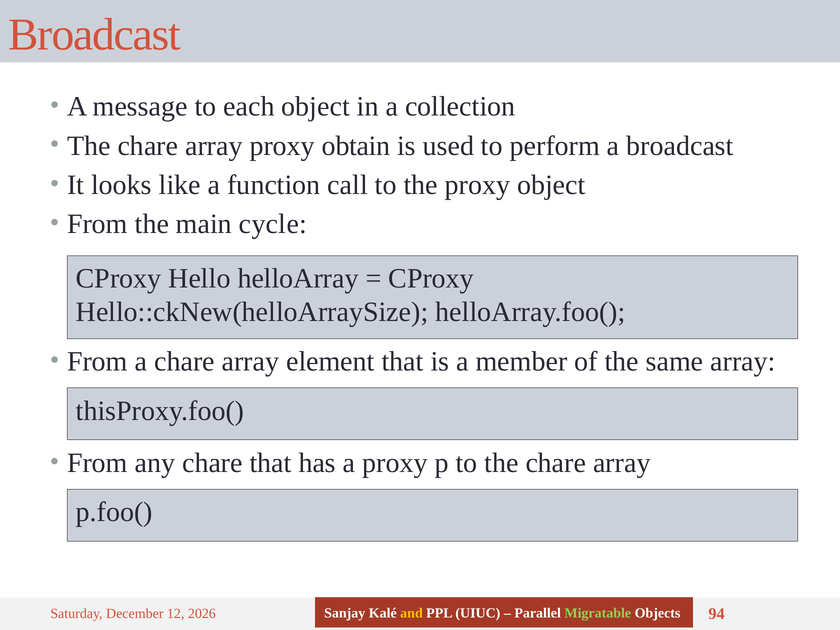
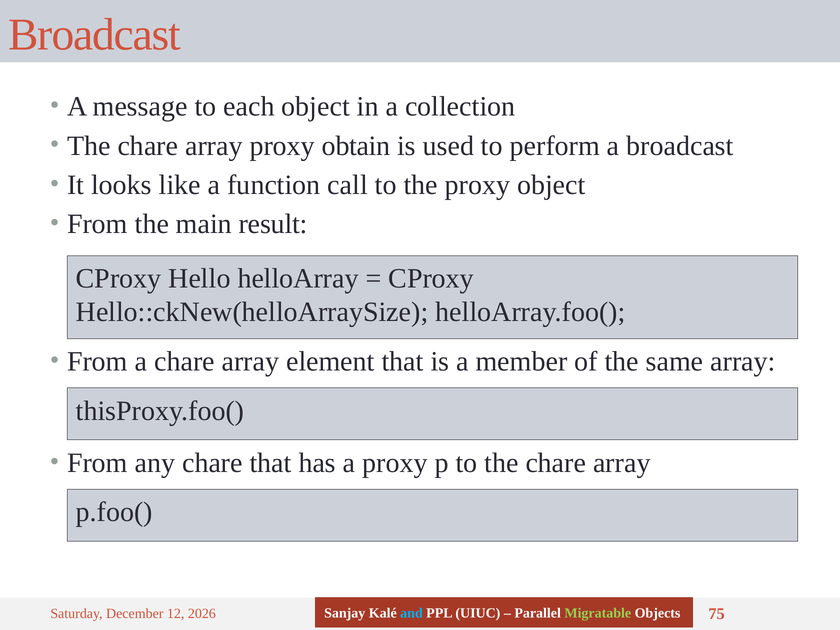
cycle: cycle -> result
and colour: yellow -> light blue
94: 94 -> 75
